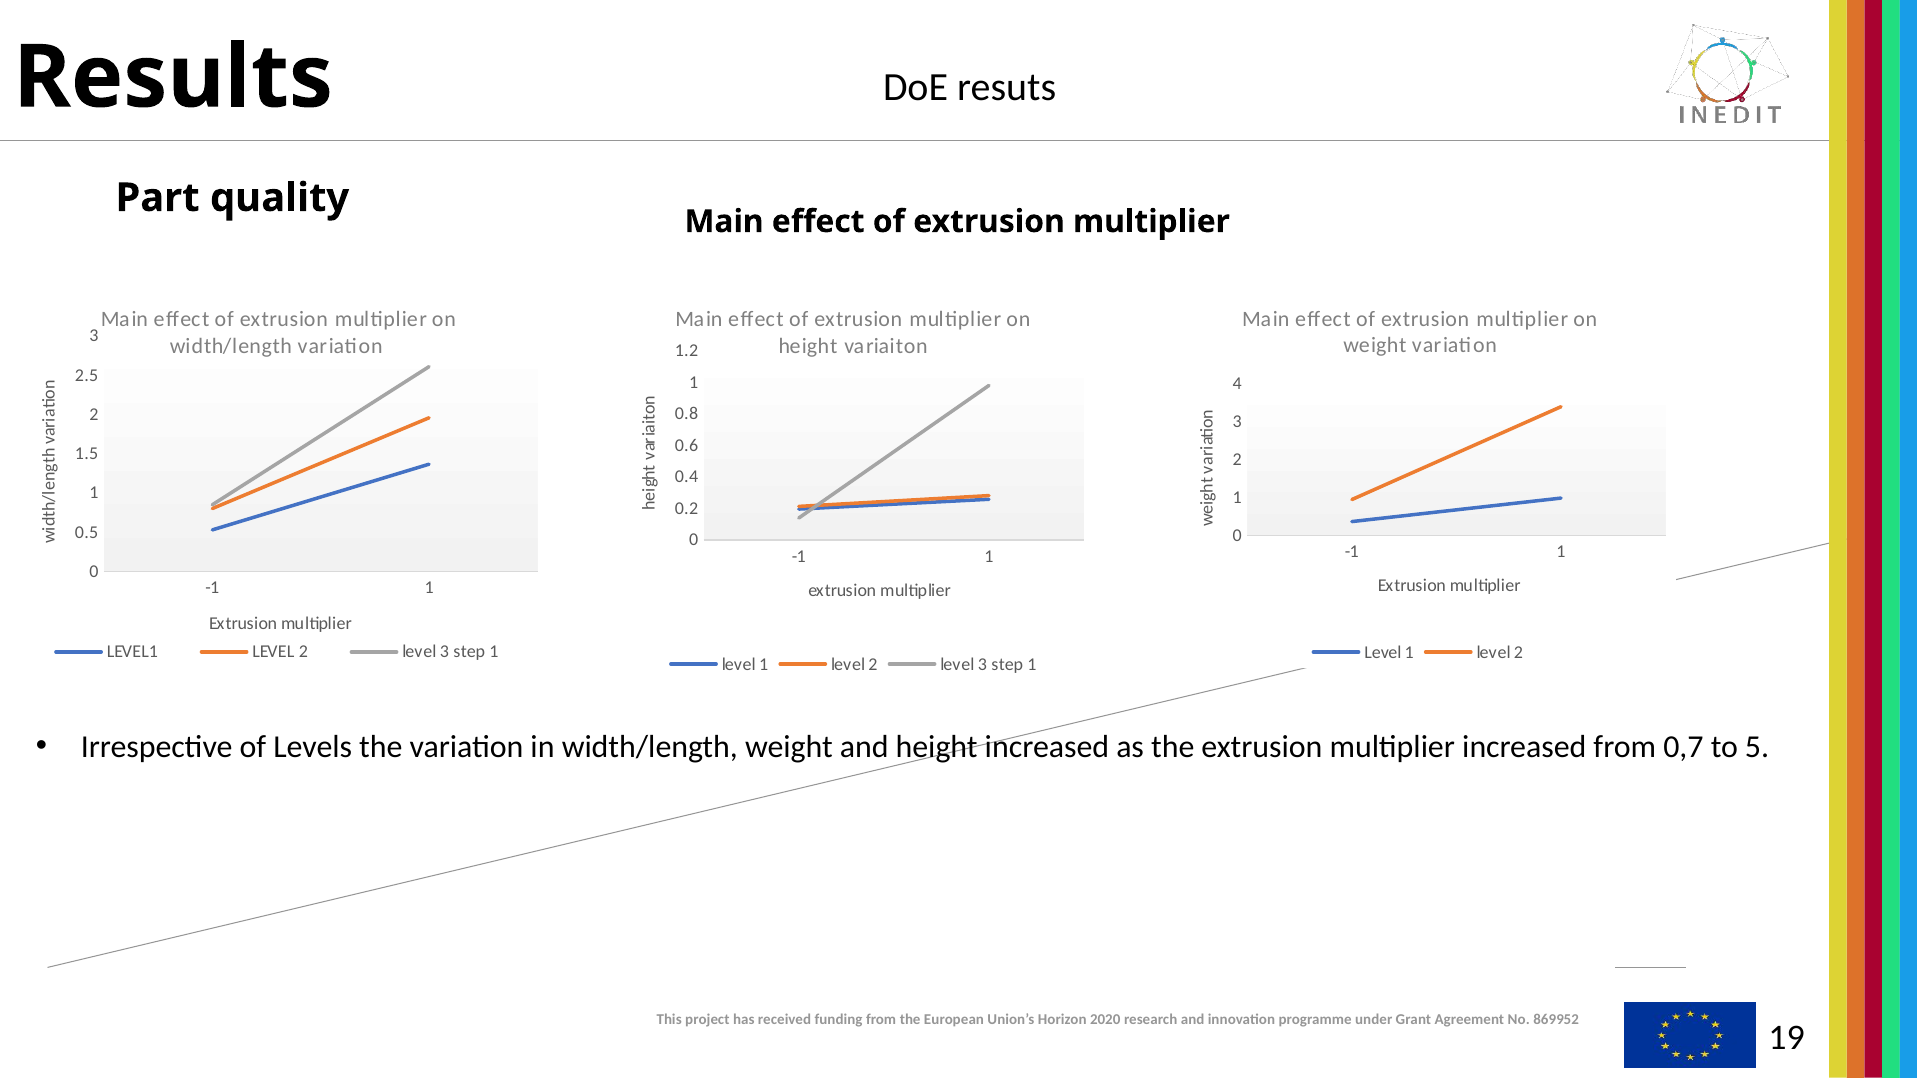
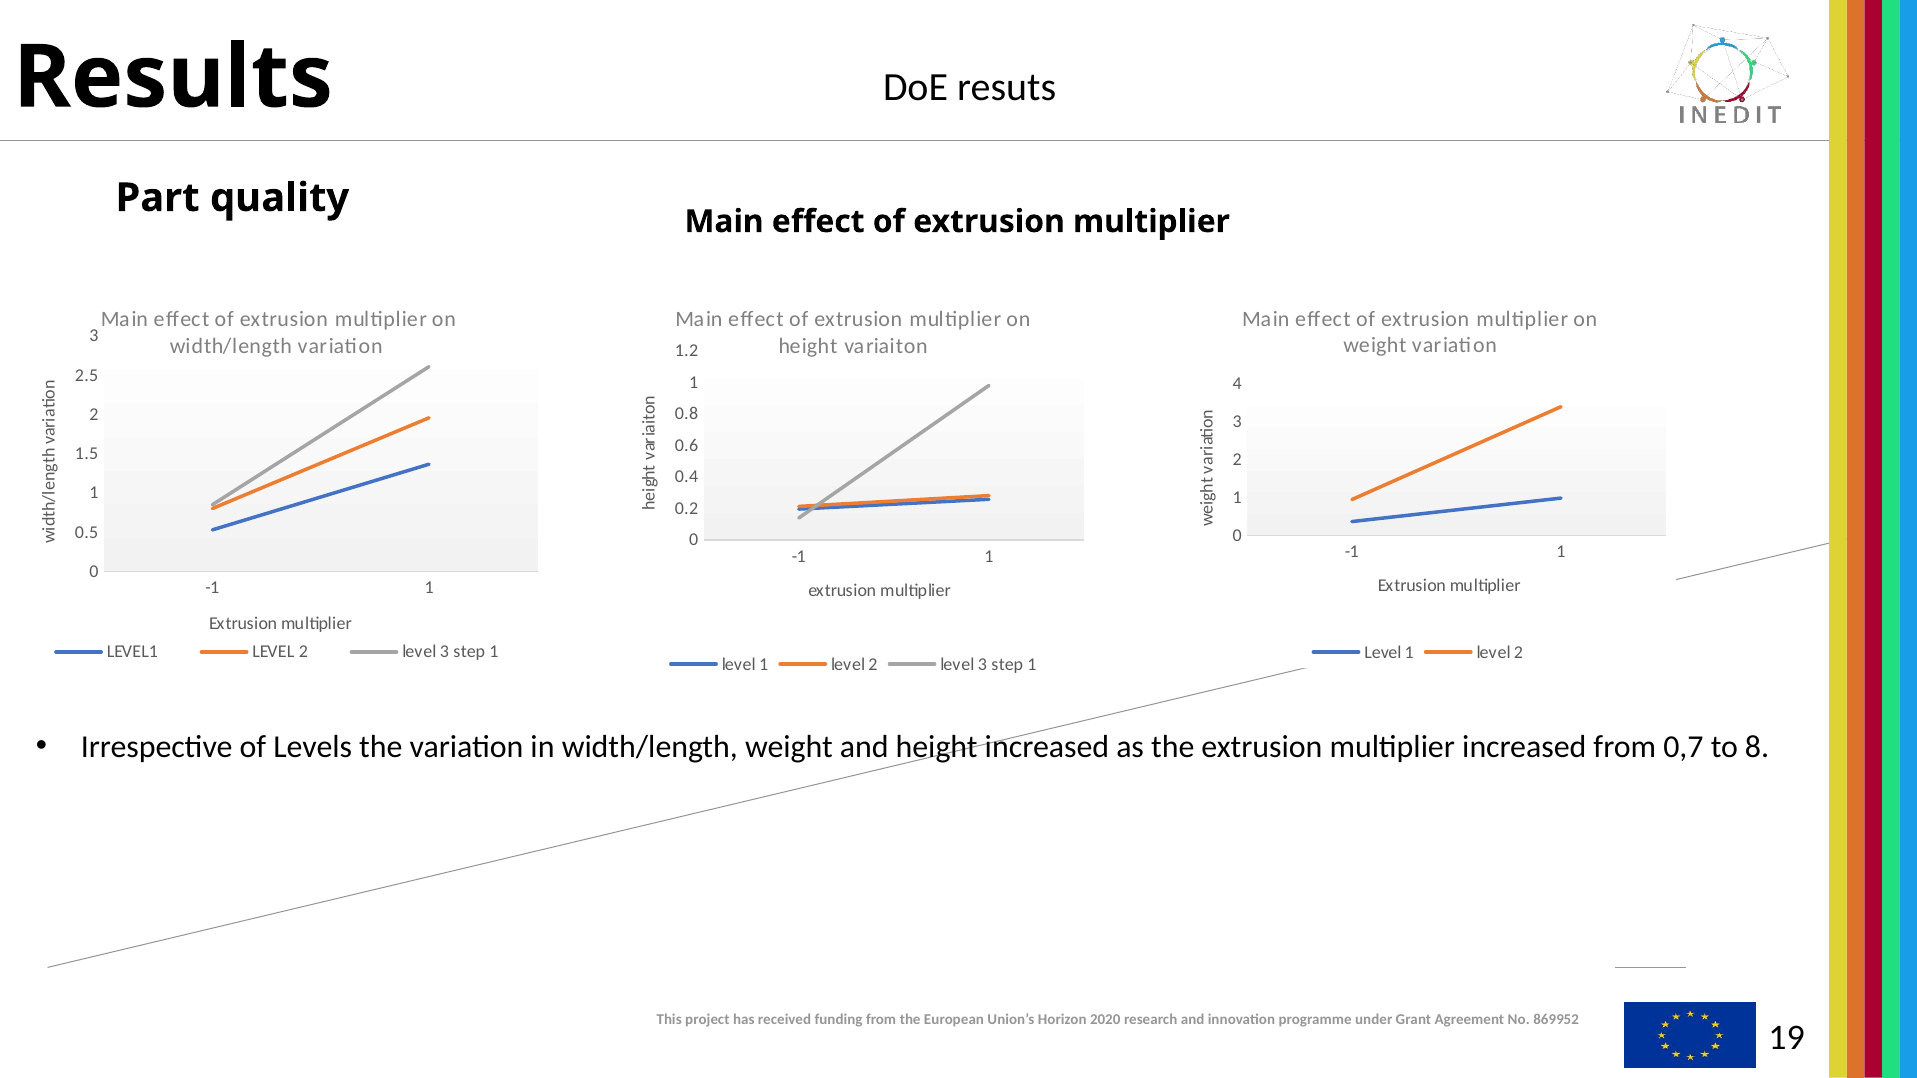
5: 5 -> 8
